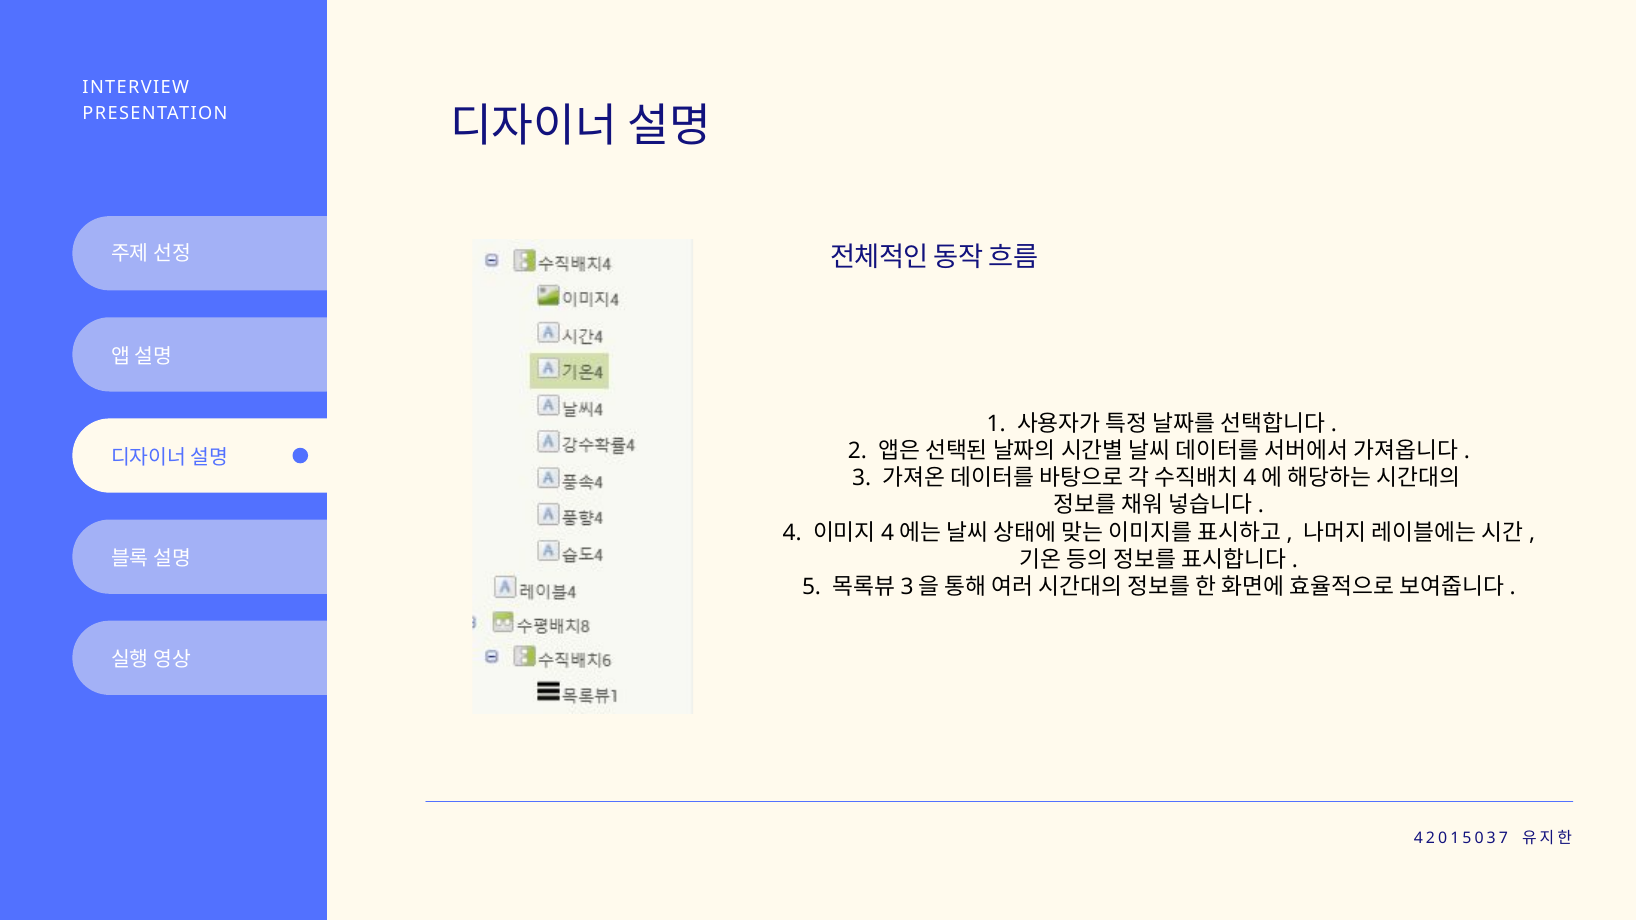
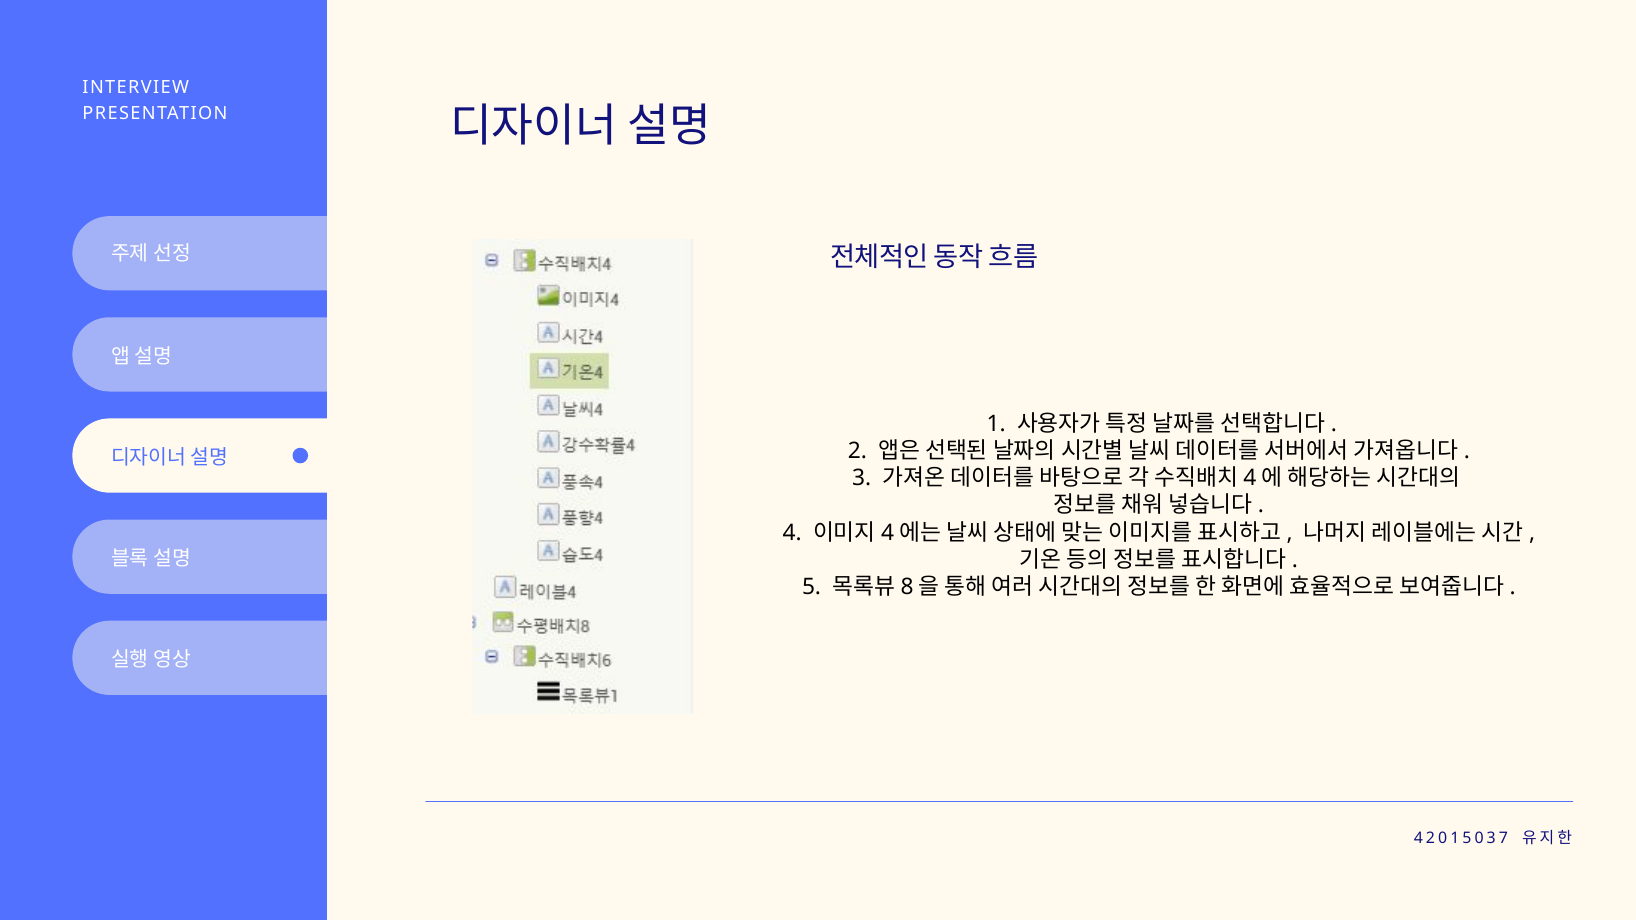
3 at (907, 587): 3 -> 8
